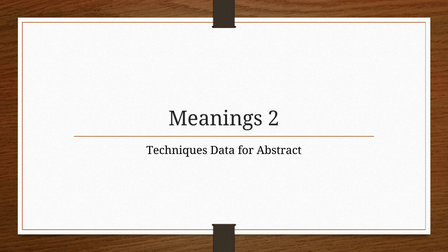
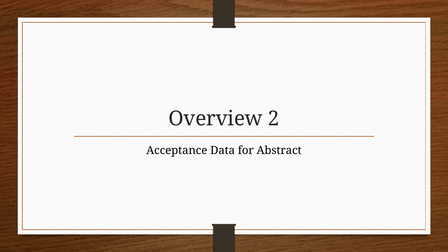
Meanings: Meanings -> Overview
Techniques: Techniques -> Acceptance
